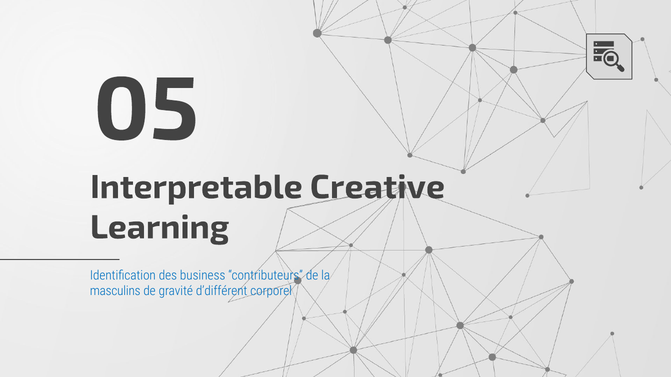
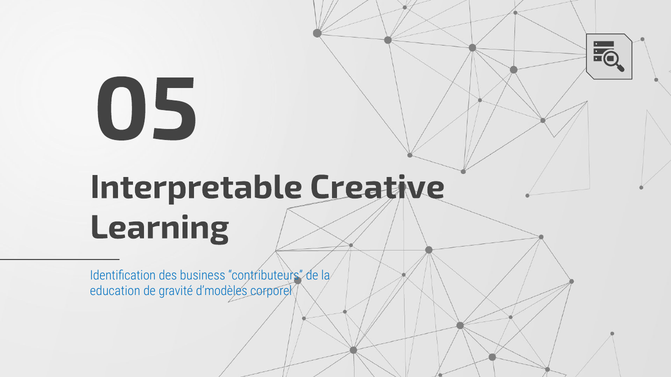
masculins: masculins -> education
d’différent: d’différent -> d’modèles
